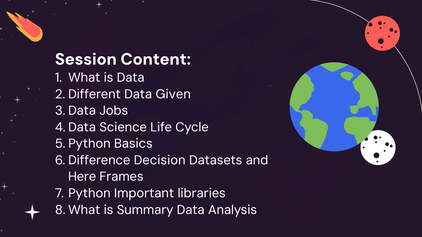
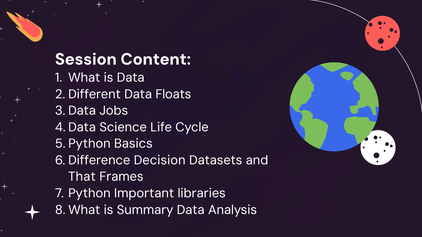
Given: Given -> Floats
Here: Here -> That
